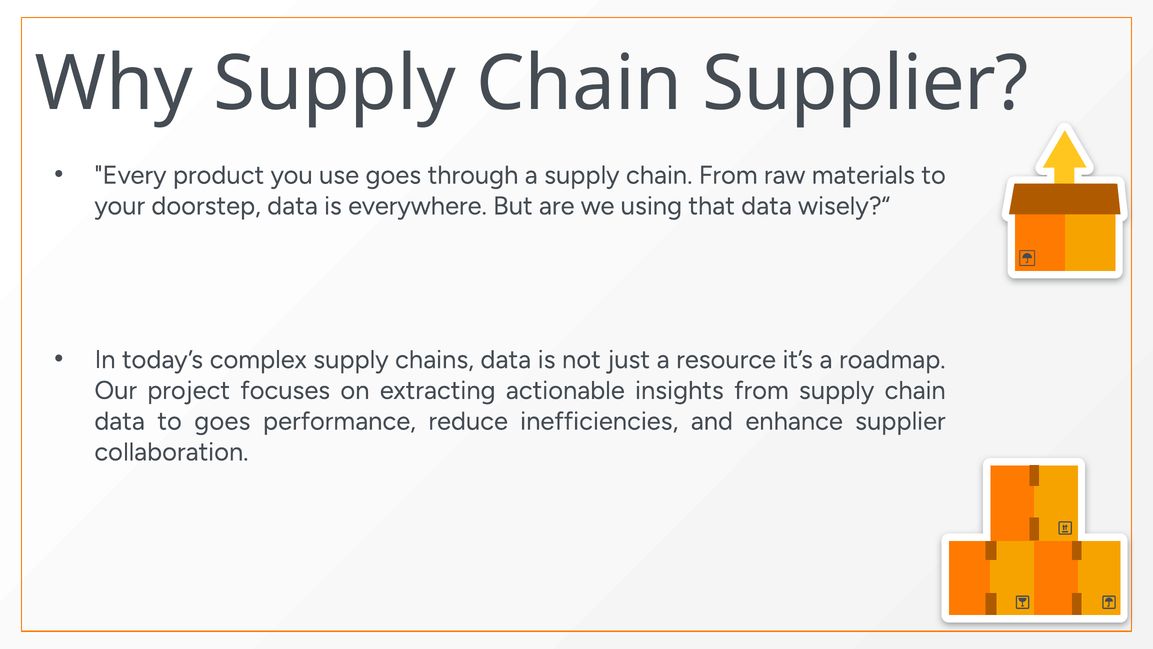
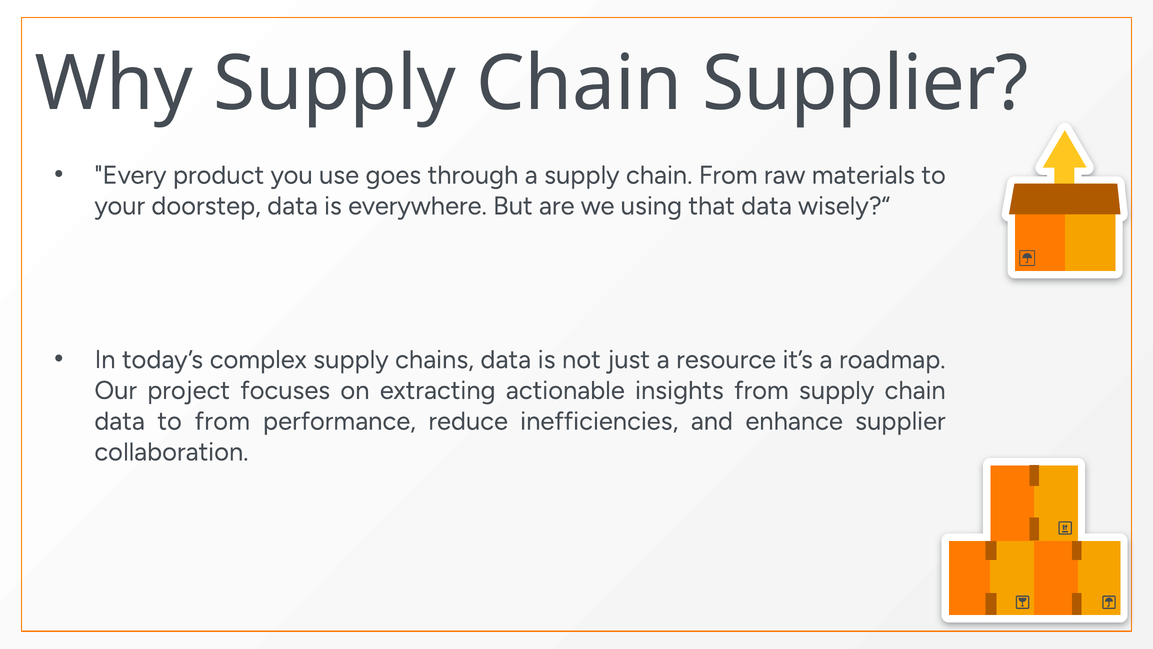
to goes: goes -> from
